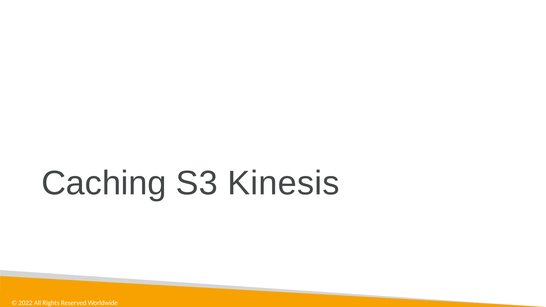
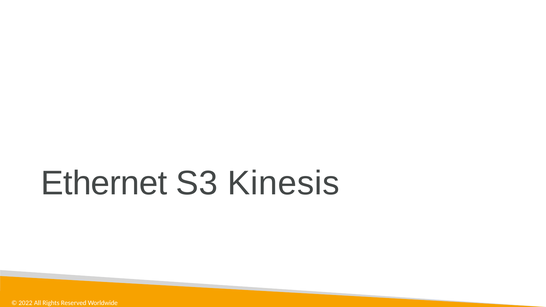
Caching: Caching -> Ethernet
